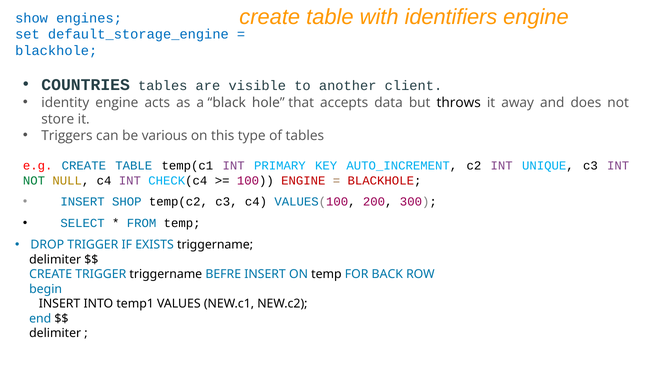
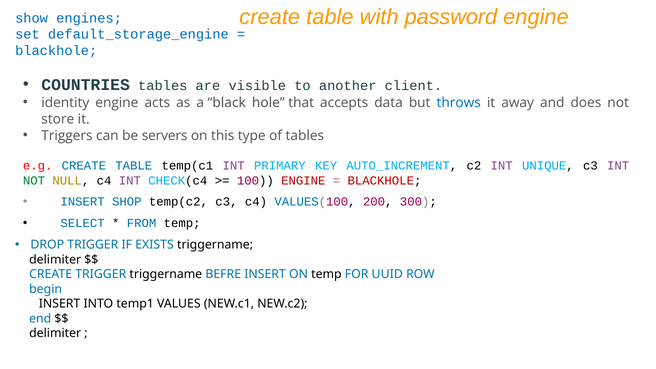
identifiers: identifiers -> password
throws colour: black -> blue
various: various -> servers
BACK: BACK -> UUID
